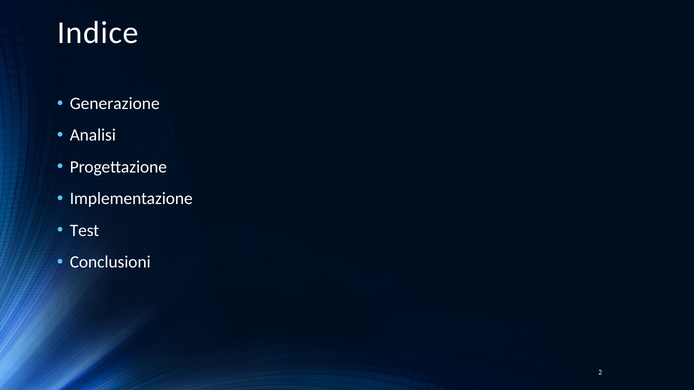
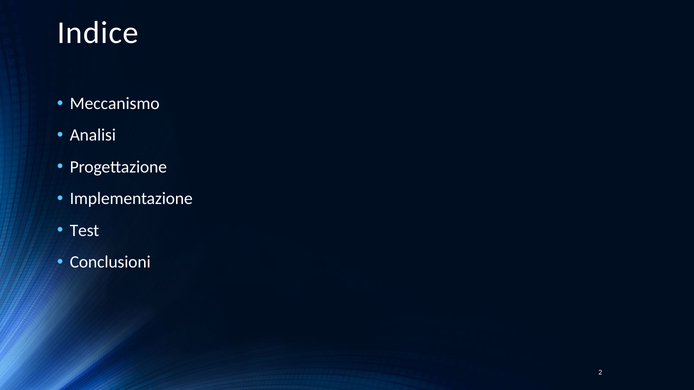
Generazione: Generazione -> Meccanismo
